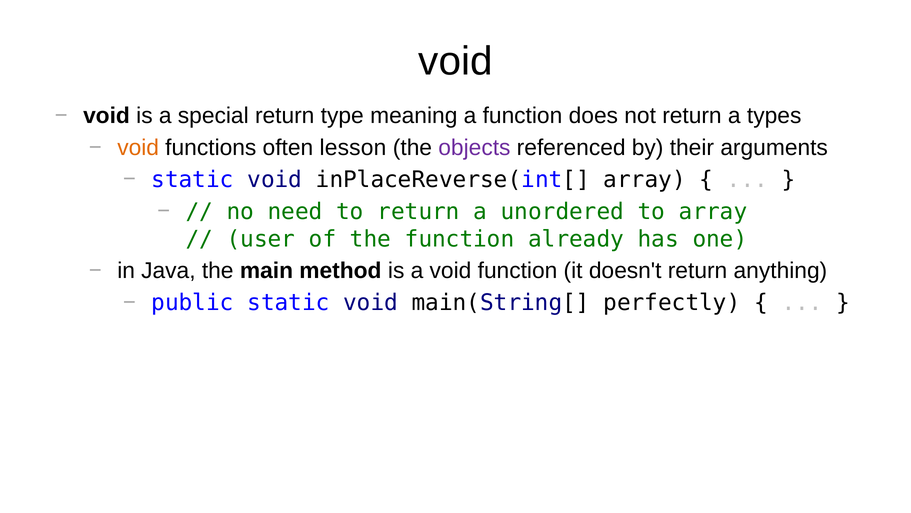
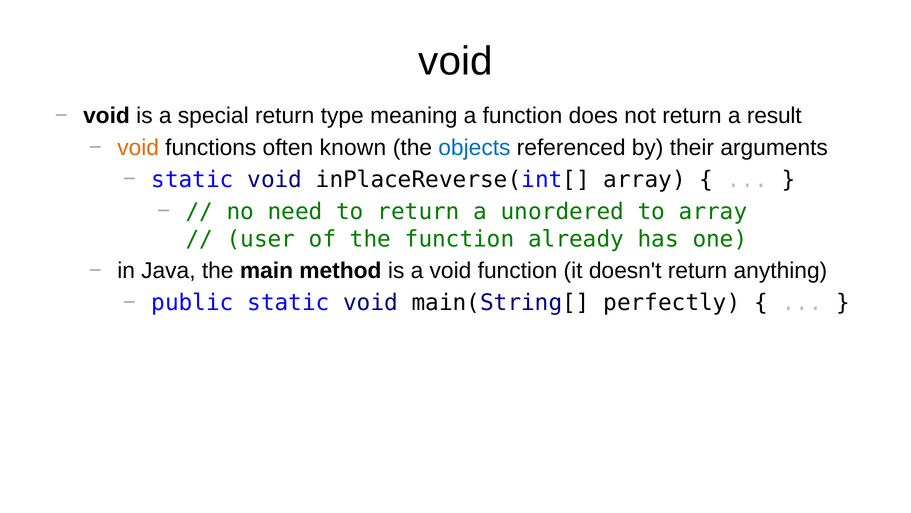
types: types -> result
lesson: lesson -> known
objects colour: purple -> blue
